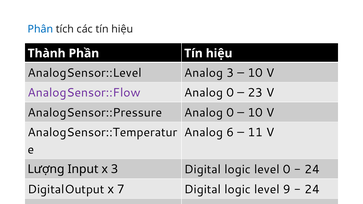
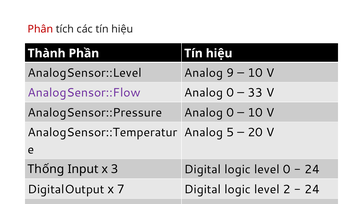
Phân colour: blue -> red
Analog 3: 3 -> 9
23: 23 -> 33
6: 6 -> 5
11: 11 -> 20
Lượng: Lượng -> Thống
9: 9 -> 2
